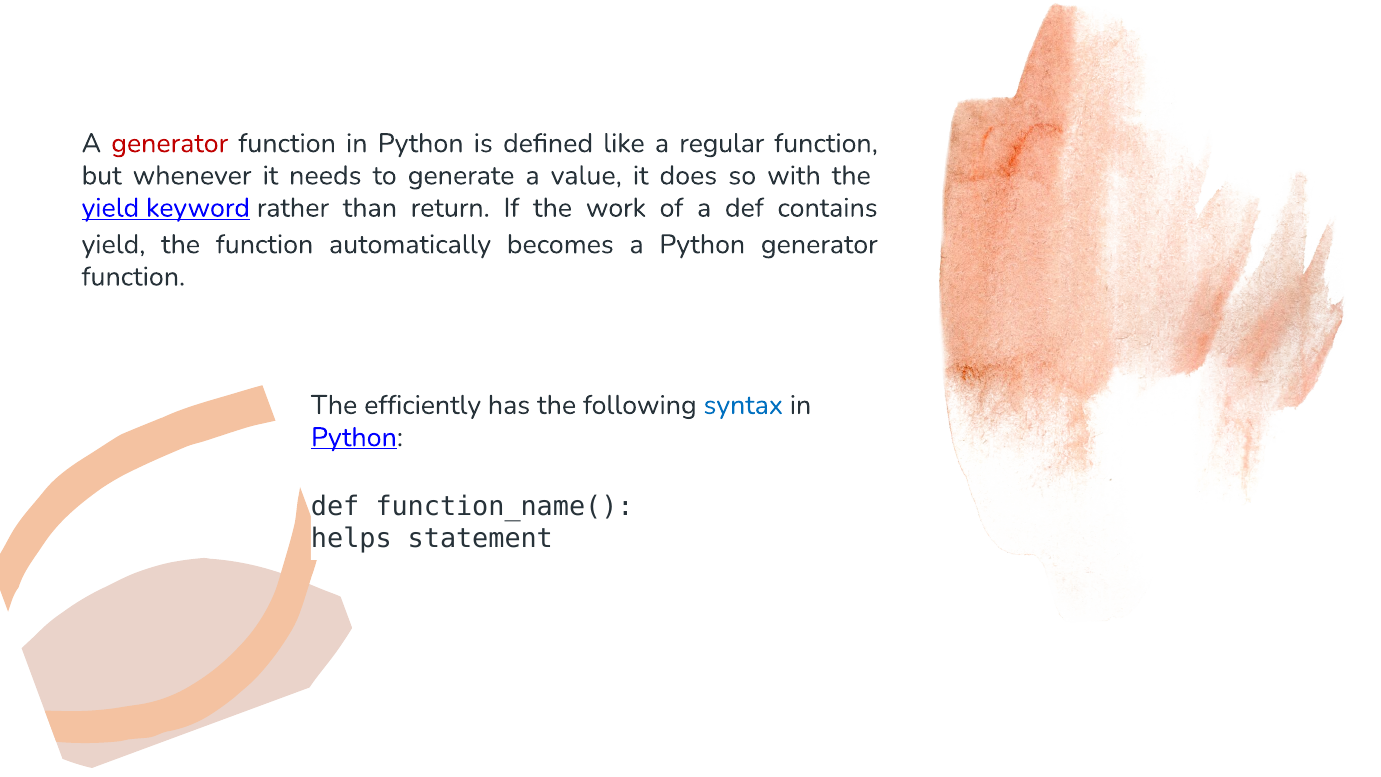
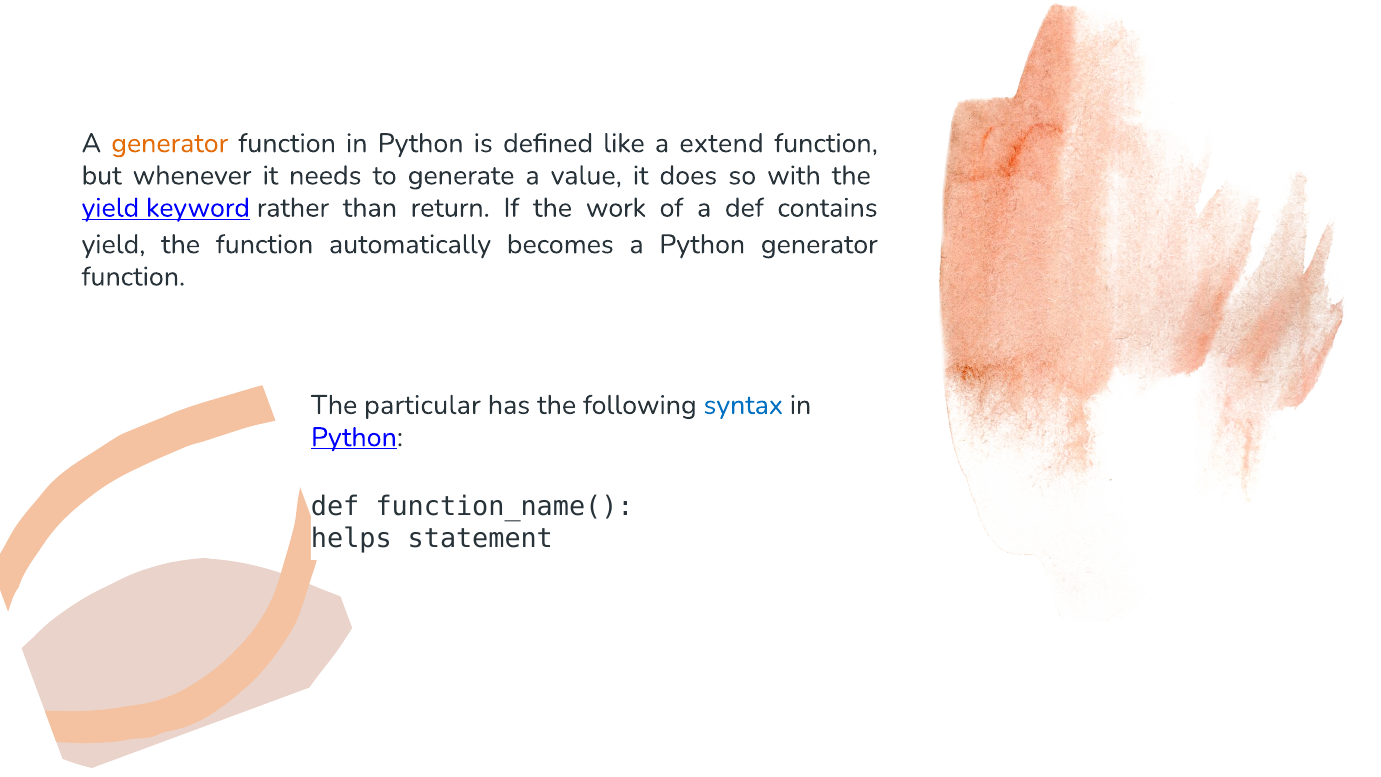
generator at (170, 143) colour: red -> orange
regular: regular -> extend
efficiently: efficiently -> particular
